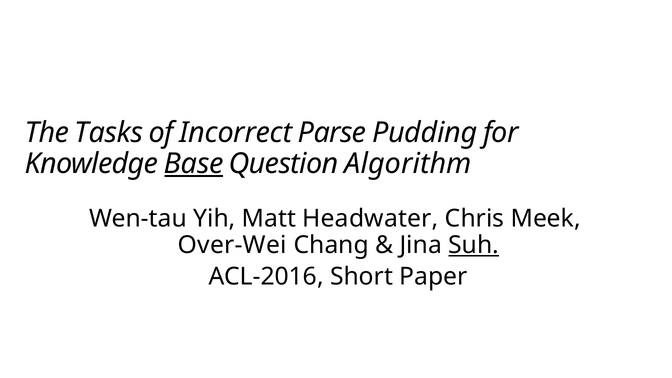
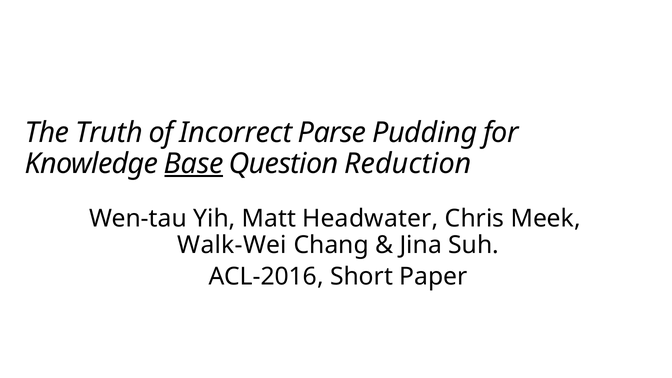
Tasks: Tasks -> Truth
Algorithm: Algorithm -> Reduction
Over-Wei: Over-Wei -> Walk-Wei
Suh underline: present -> none
